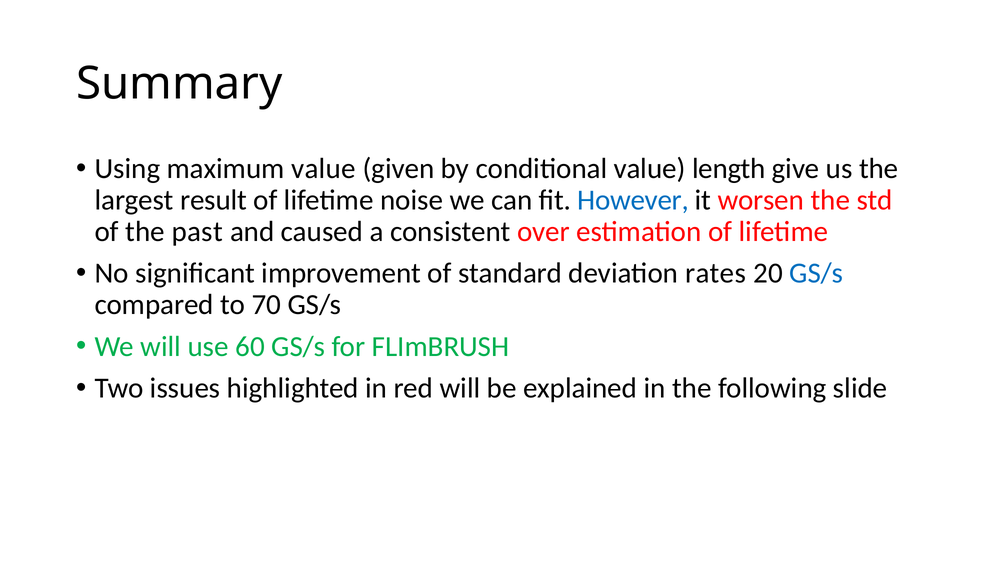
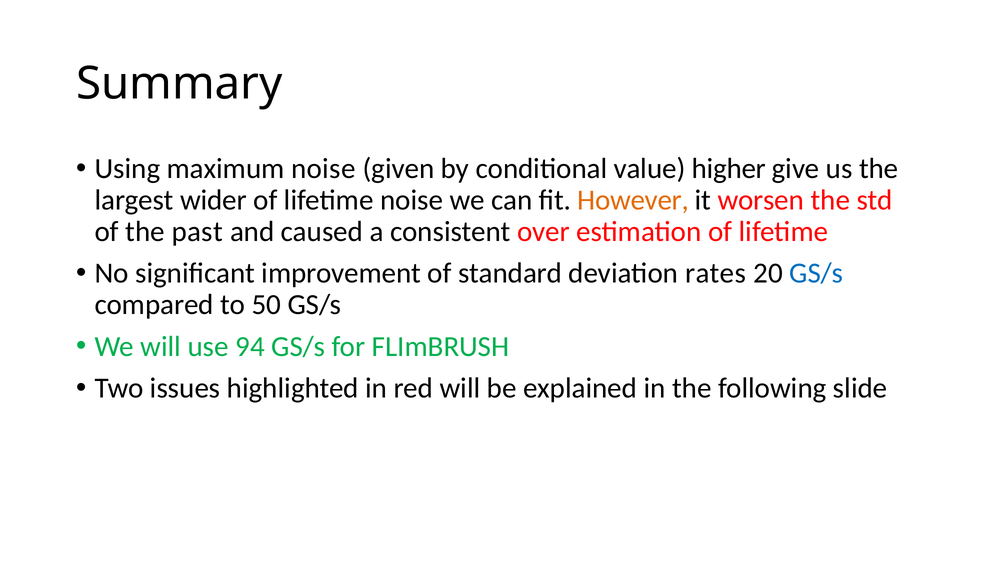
maximum value: value -> noise
length: length -> higher
result: result -> wider
However colour: blue -> orange
70: 70 -> 50
60: 60 -> 94
